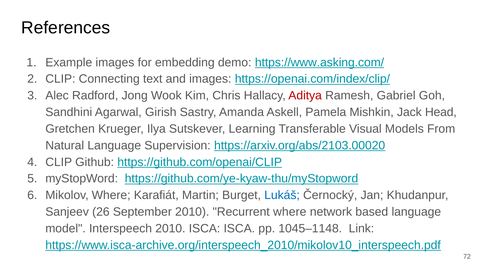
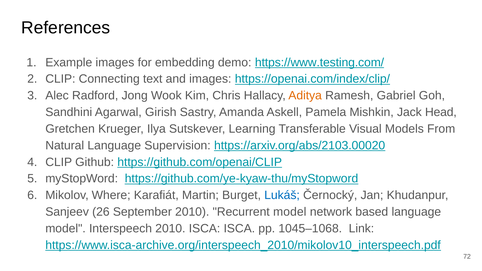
https://www.asking.com/: https://www.asking.com/ -> https://www.testing.com/
Aditya colour: red -> orange
Recurrent where: where -> model
1045–1148: 1045–1148 -> 1045–1068
